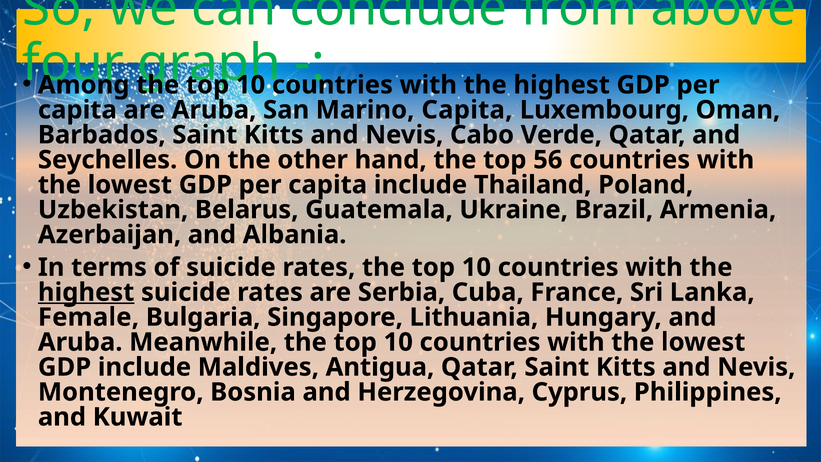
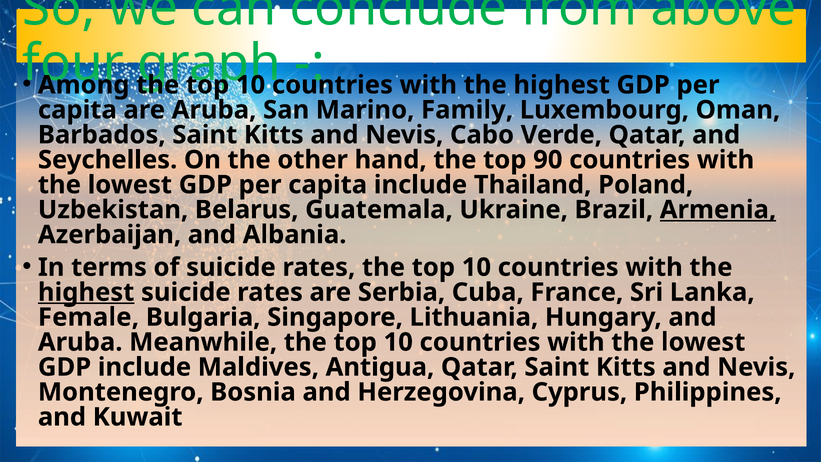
Marino Capita: Capita -> Family
56: 56 -> 90
Armenia underline: none -> present
